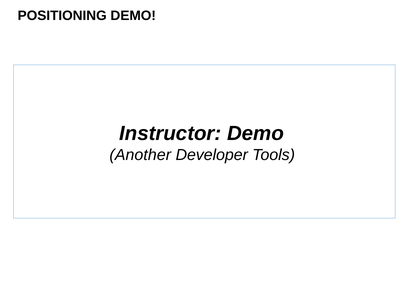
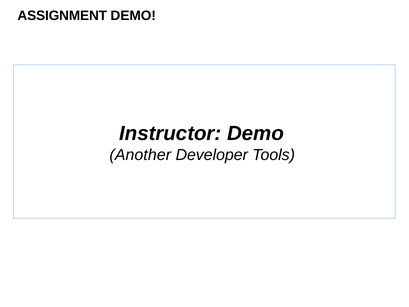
POSITIONING: POSITIONING -> ASSIGNMENT
